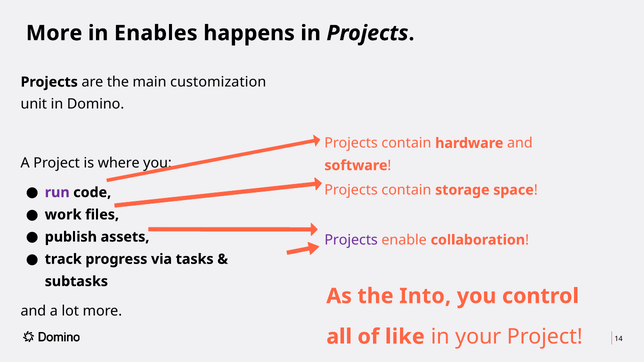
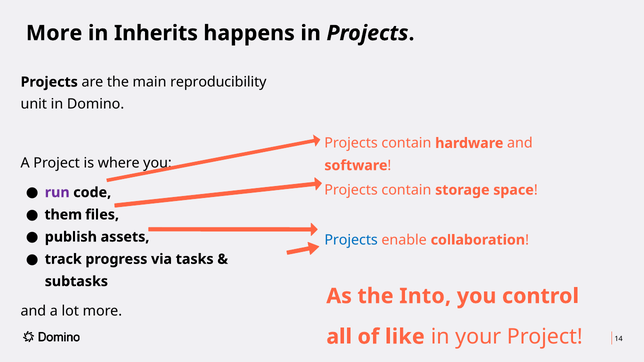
Enables: Enables -> Inherits
customization: customization -> reproducibility
work: work -> them
Projects at (351, 240) colour: purple -> blue
